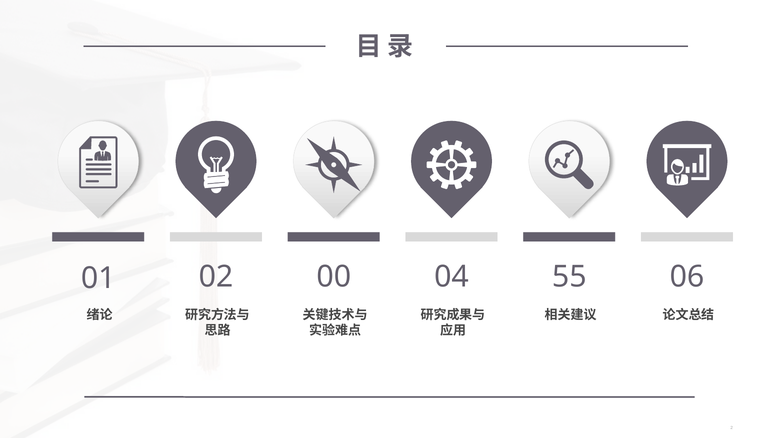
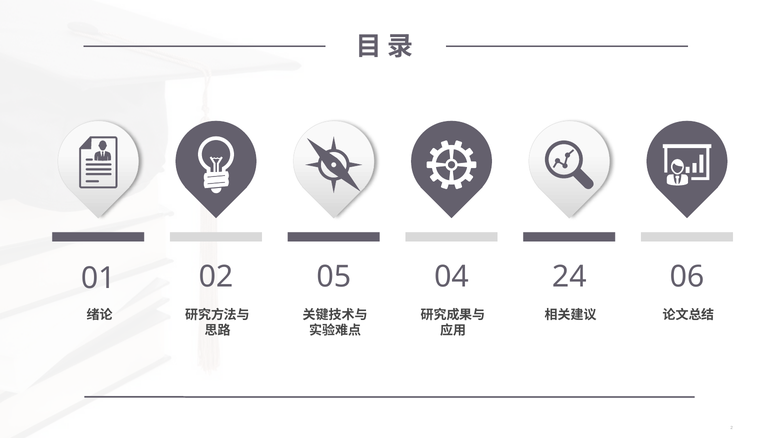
00: 00 -> 05
55: 55 -> 24
